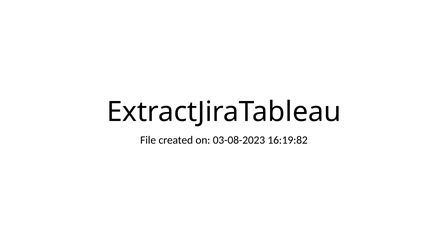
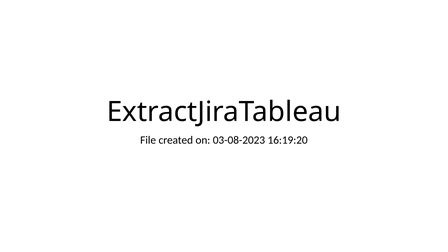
16:19:82: 16:19:82 -> 16:19:20
